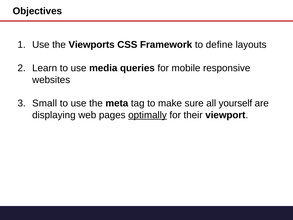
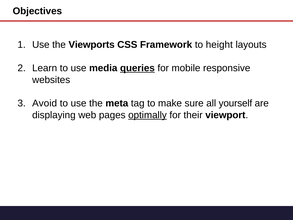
define: define -> height
queries underline: none -> present
Small: Small -> Avoid
